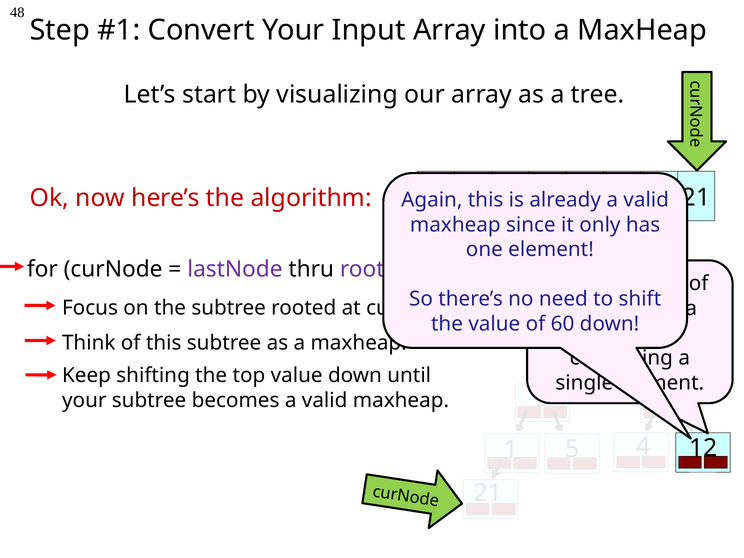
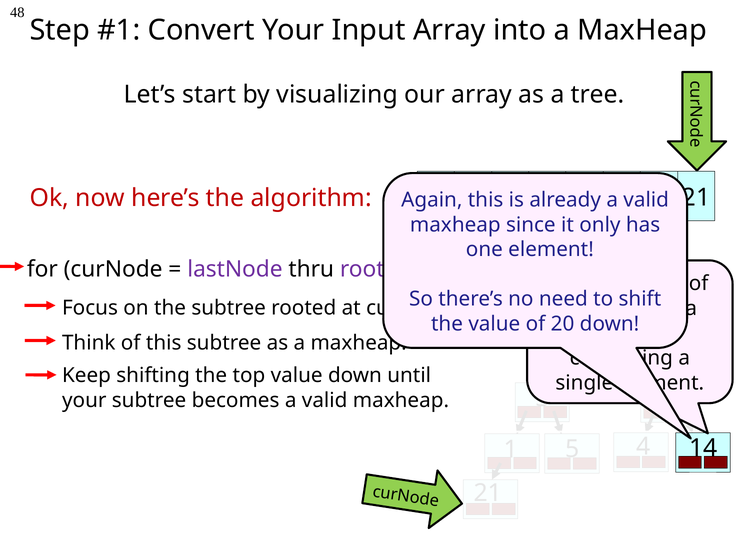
60: 60 -> 20
12: 12 -> 14
